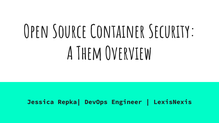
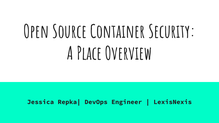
Them: Them -> Place
